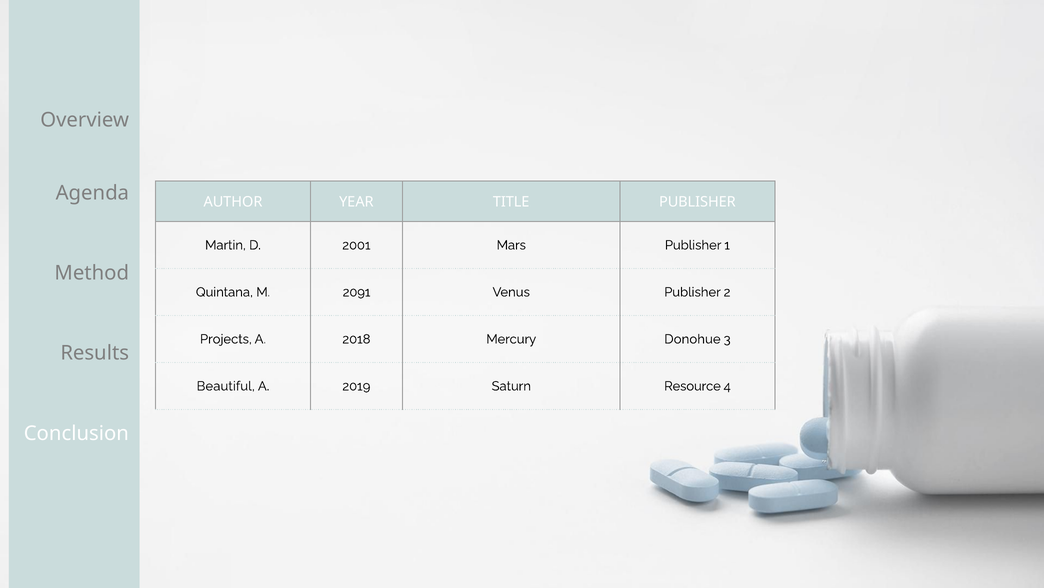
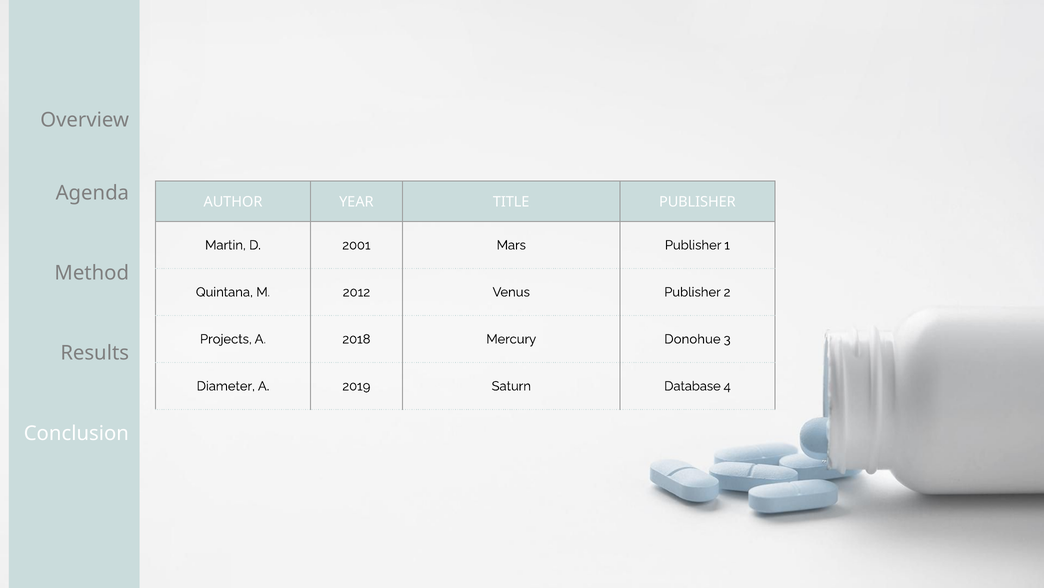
2091: 2091 -> 2012
Beautiful: Beautiful -> Diameter
Resource: Resource -> Database
